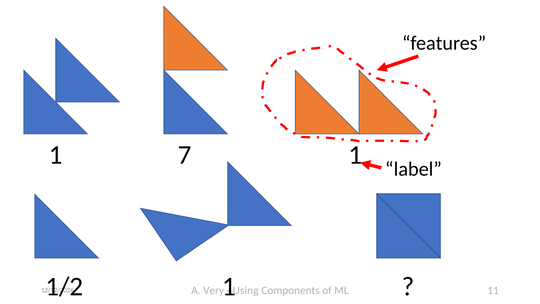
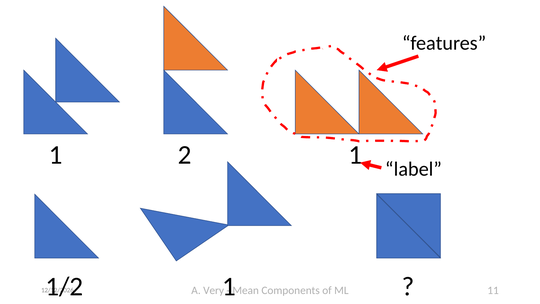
7: 7 -> 2
Using: Using -> Mean
